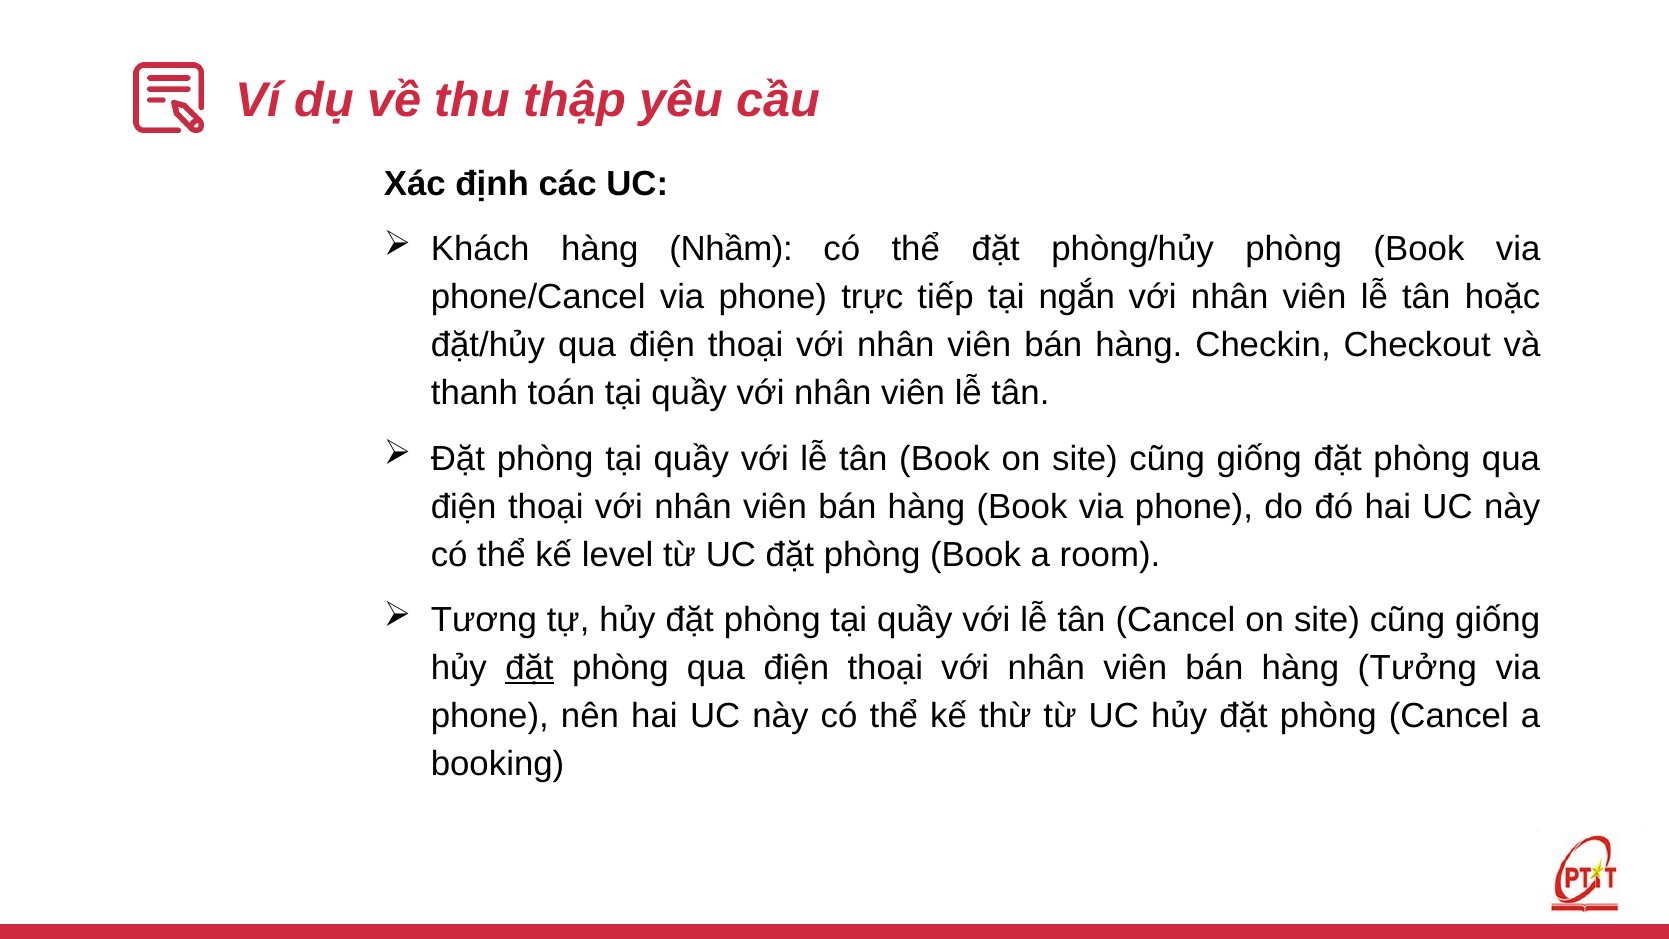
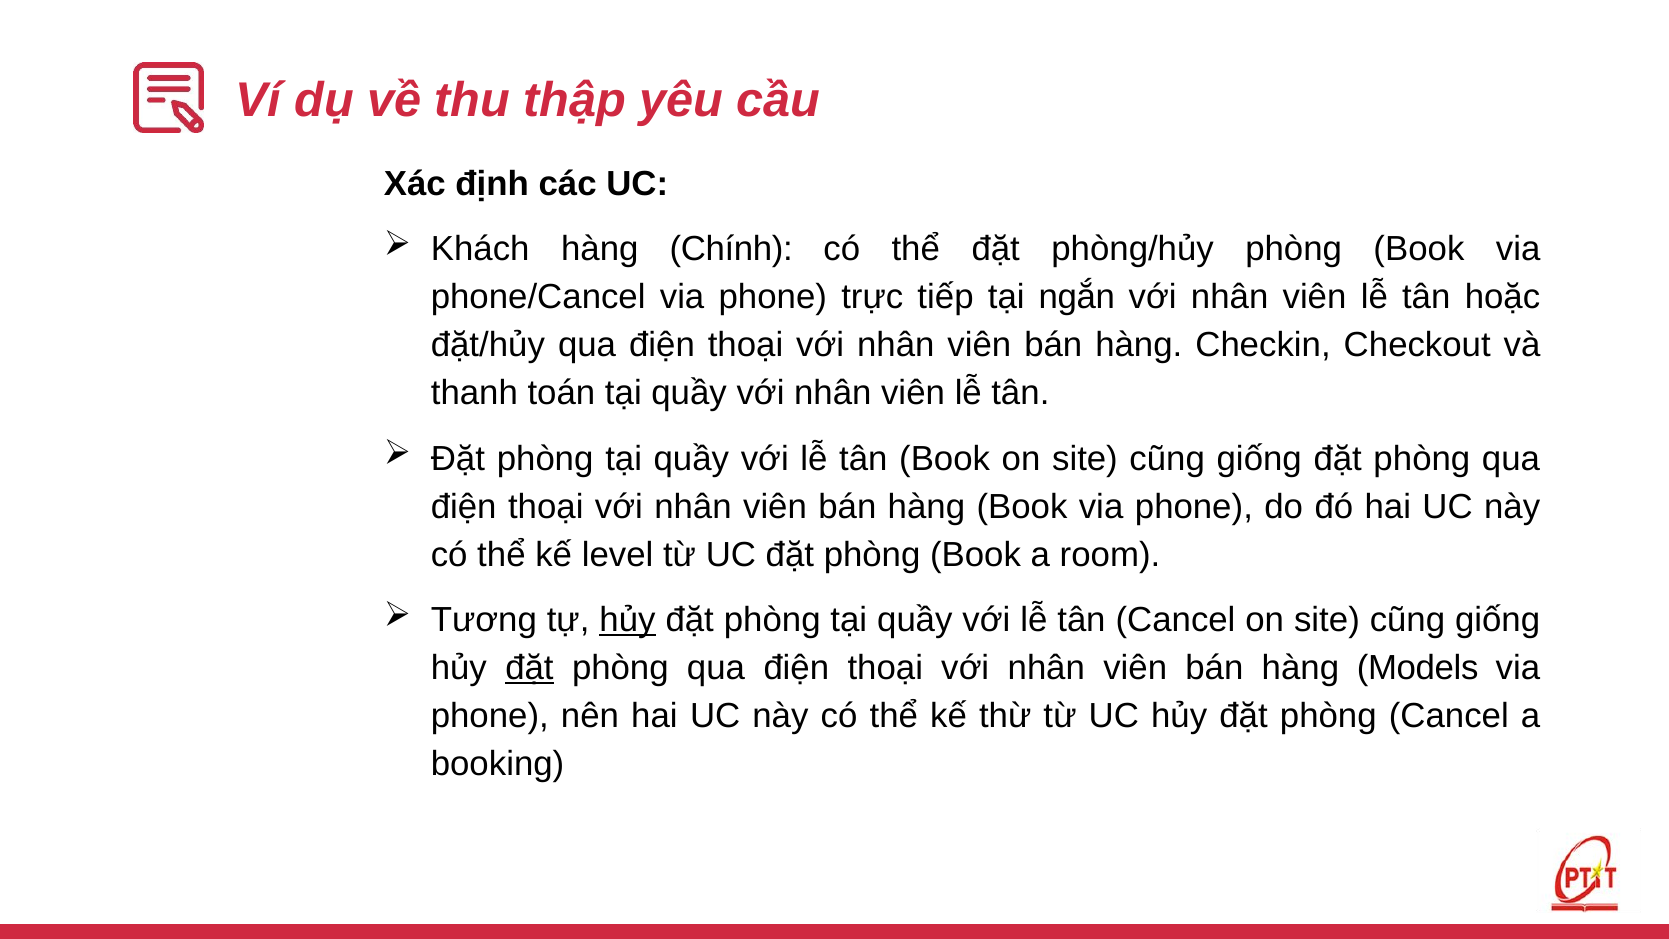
Nhầm: Nhầm -> Chính
hủy at (628, 620) underline: none -> present
Tưởng: Tưởng -> Models
